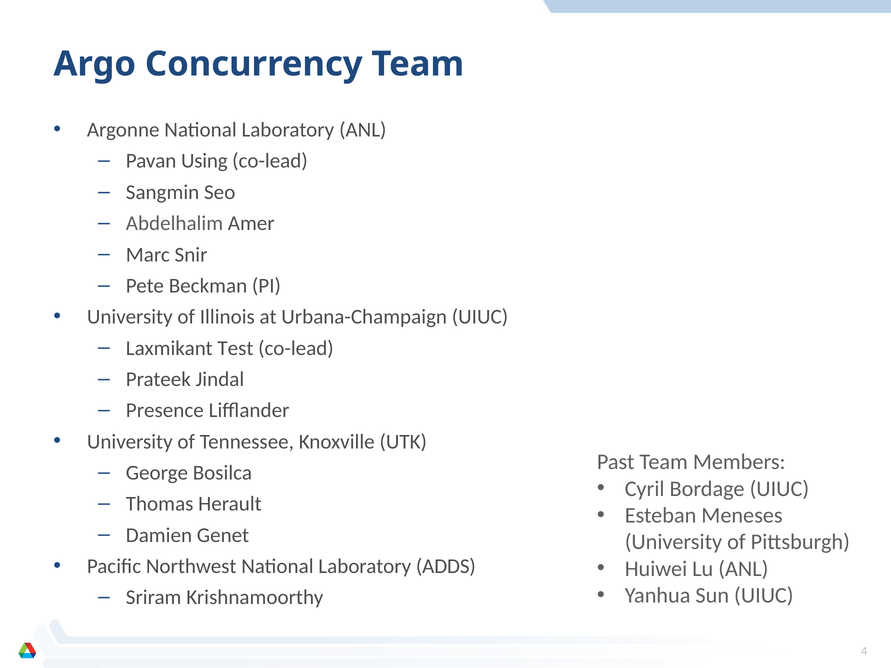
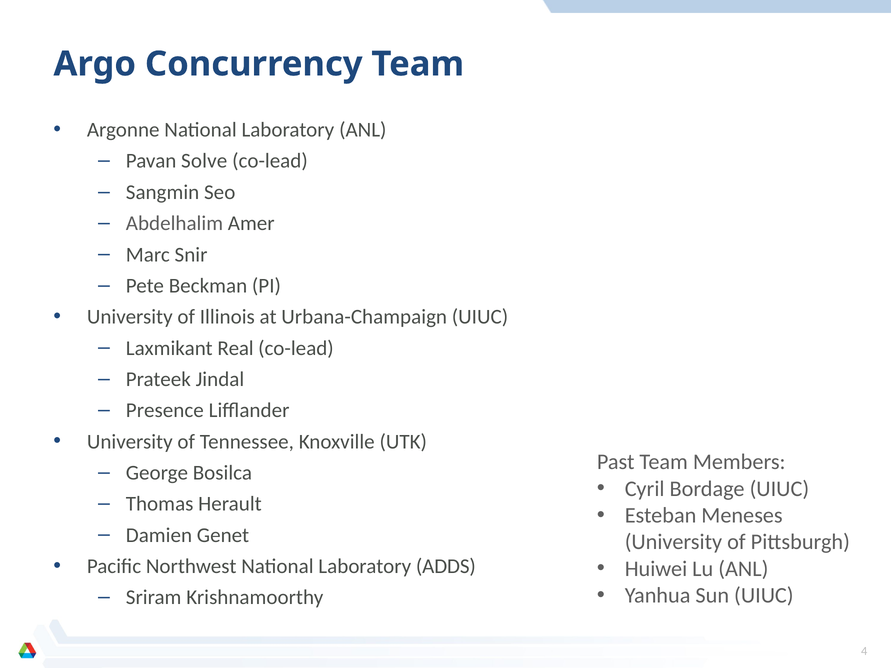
Using: Using -> Solve
Test: Test -> Real
